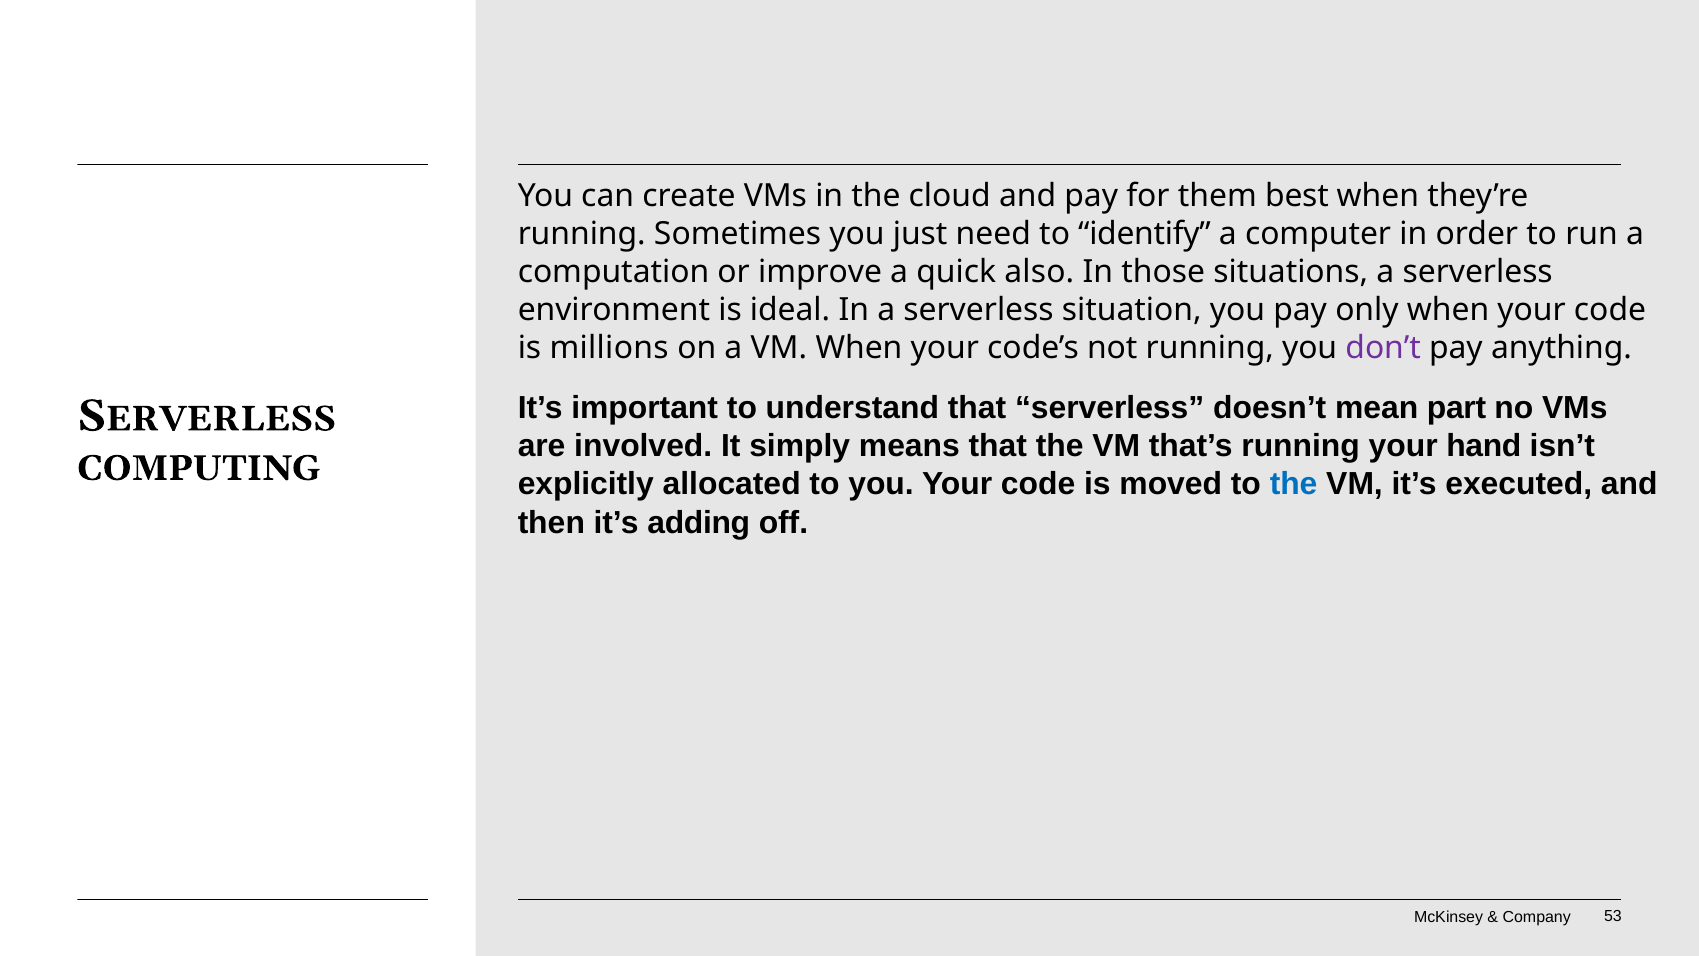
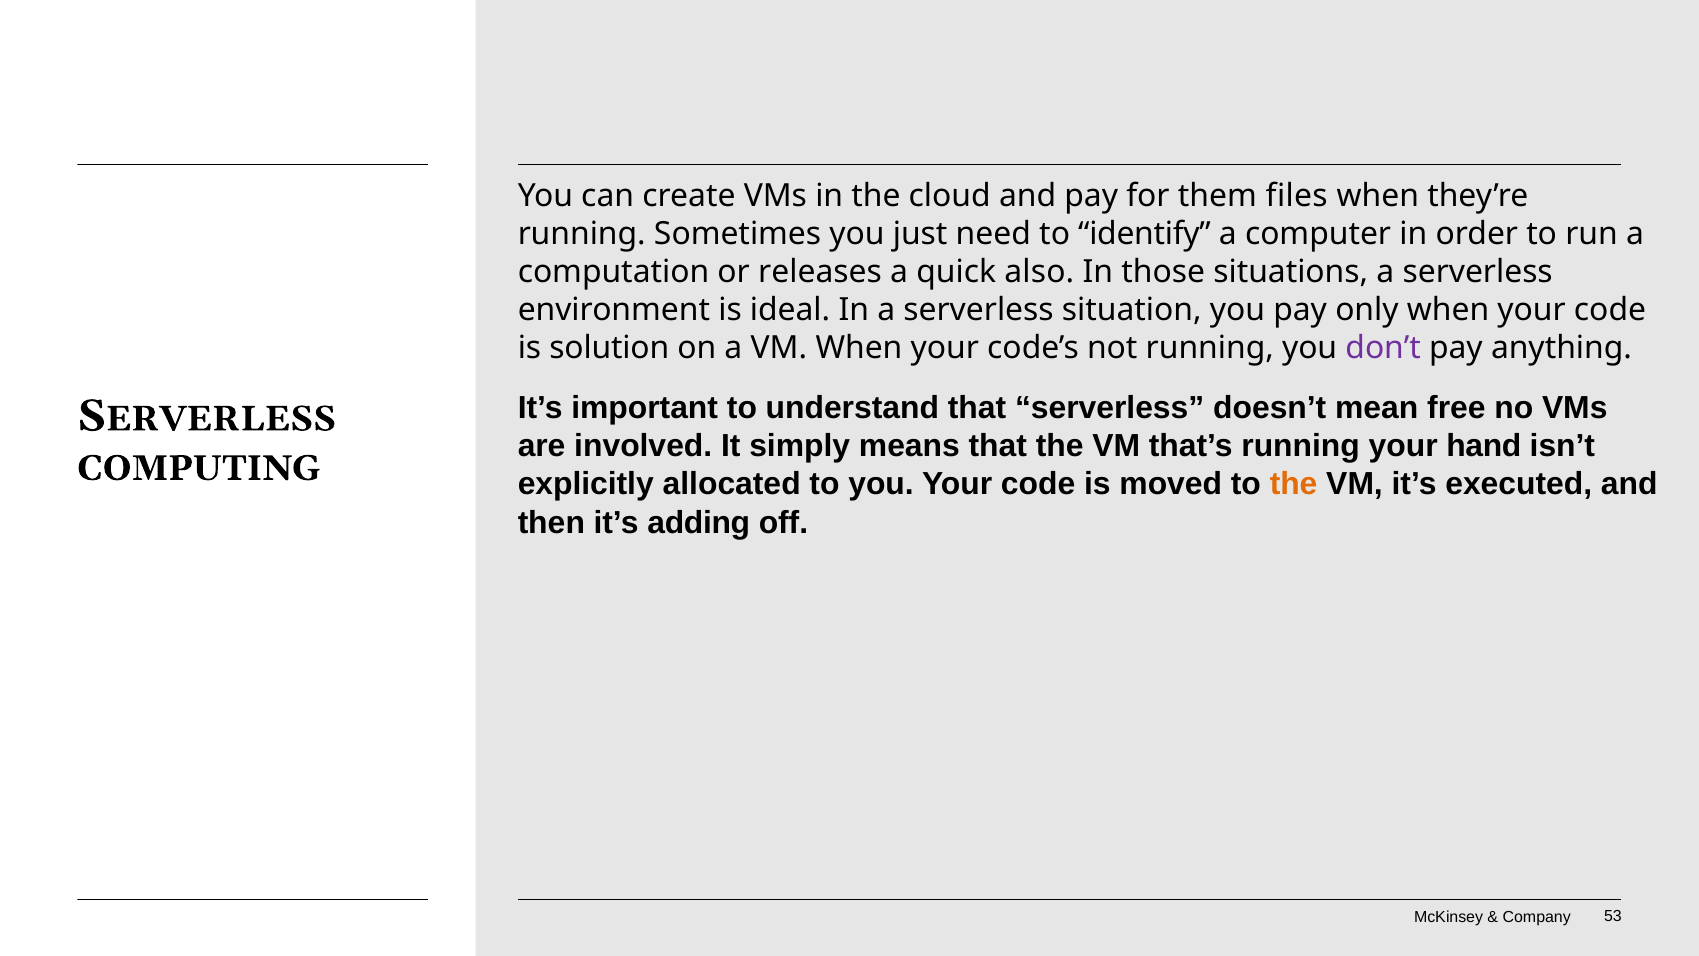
best: best -> files
improve: improve -> releases
millions: millions -> solution
part: part -> free
the at (1294, 484) colour: blue -> orange
